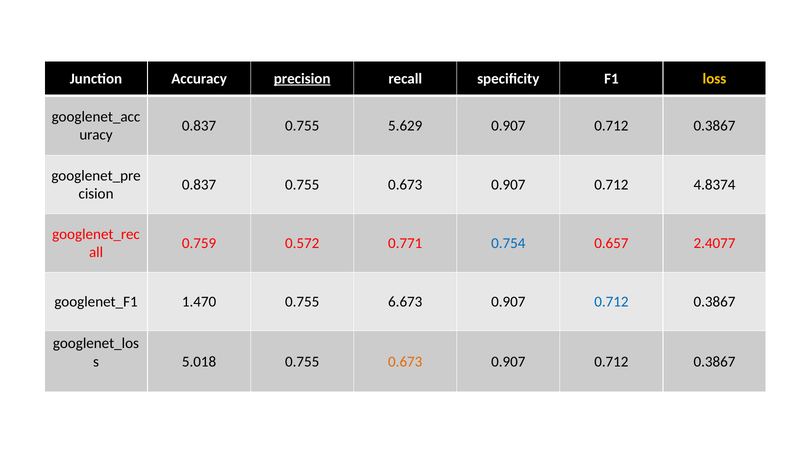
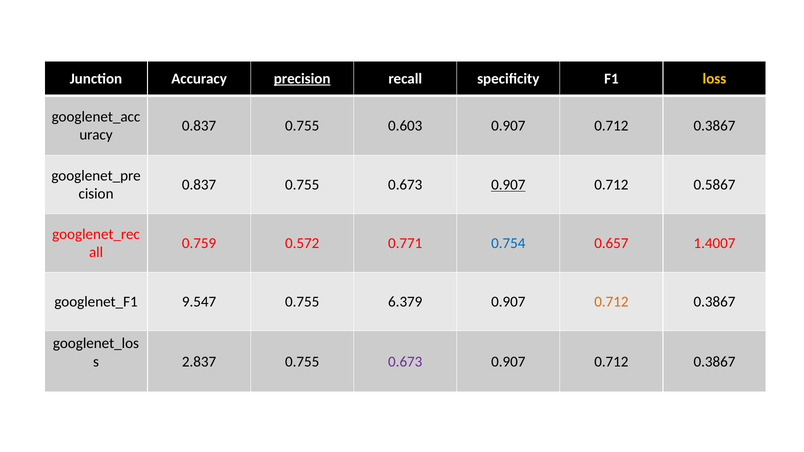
5.629: 5.629 -> 0.603
0.907 at (508, 185) underline: none -> present
4.8374: 4.8374 -> 0.5867
2.4077: 2.4077 -> 1.4007
1.470: 1.470 -> 9.547
6.673: 6.673 -> 6.379
0.712 at (611, 302) colour: blue -> orange
5.018: 5.018 -> 2.837
0.673 at (405, 362) colour: orange -> purple
